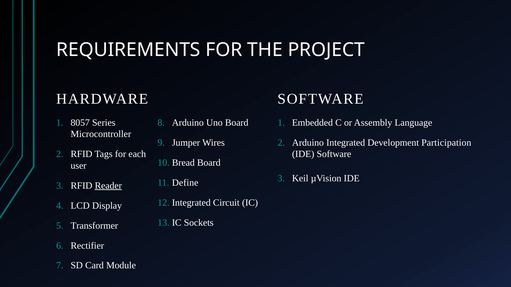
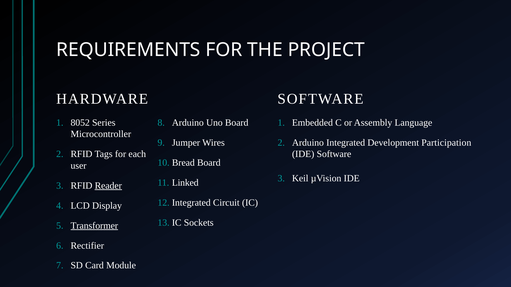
8057: 8057 -> 8052
Define: Define -> Linked
Transformer underline: none -> present
